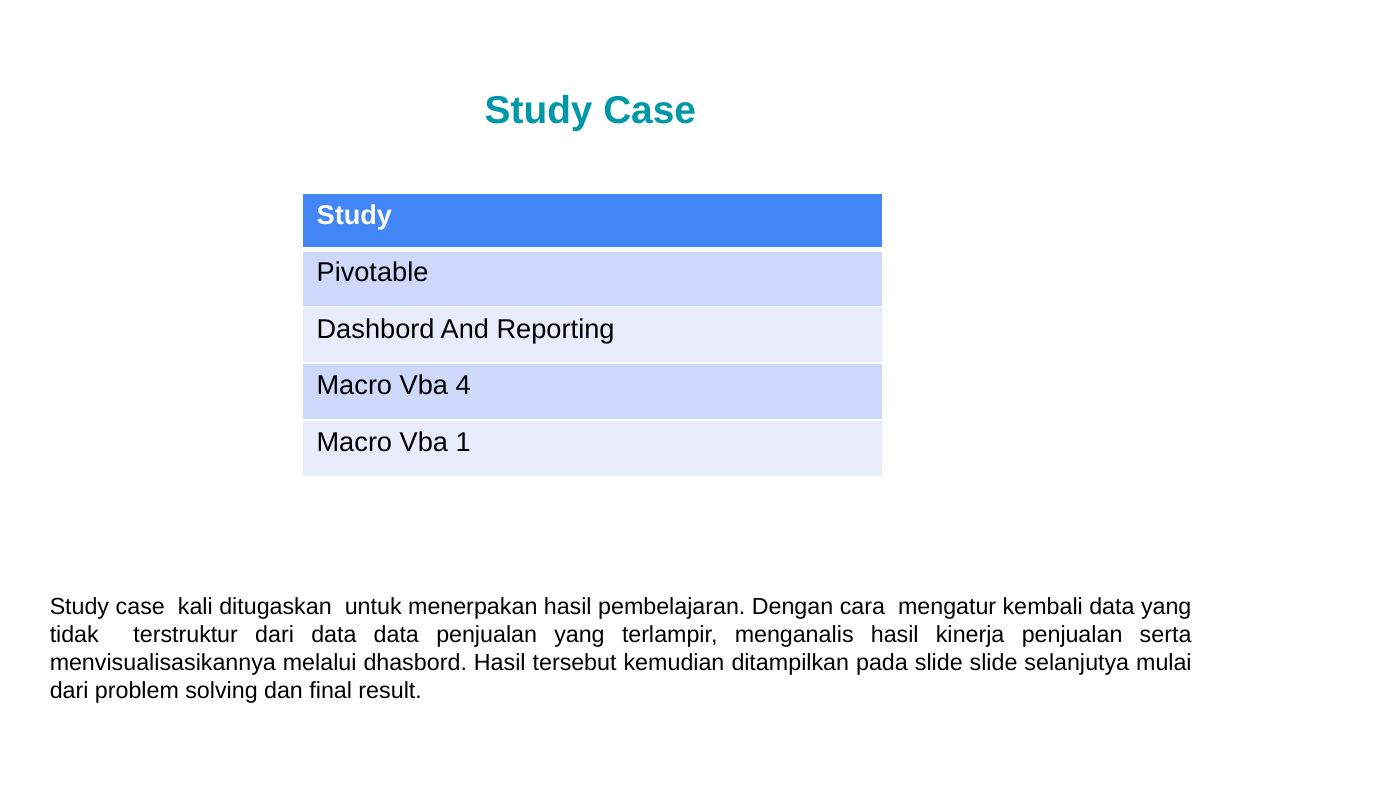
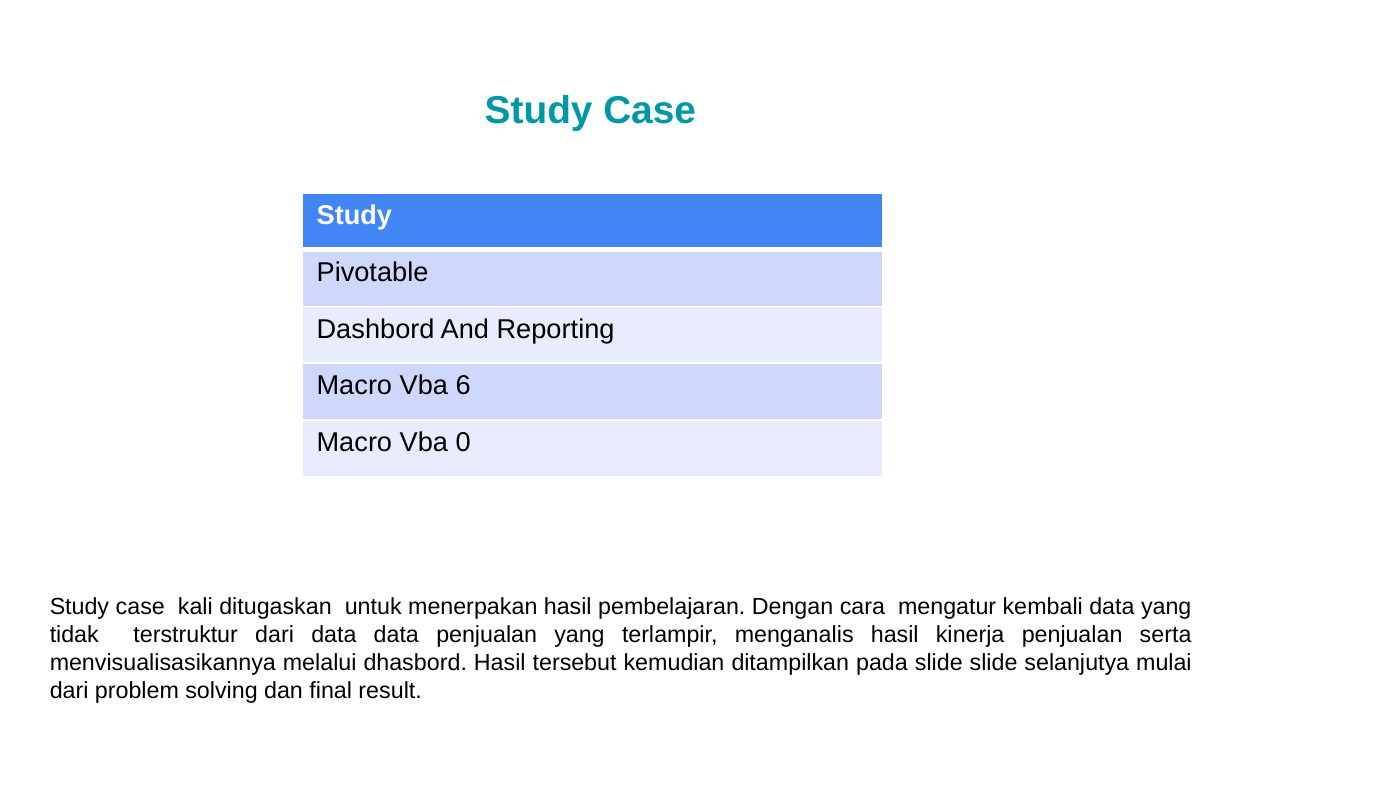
4: 4 -> 6
1: 1 -> 0
